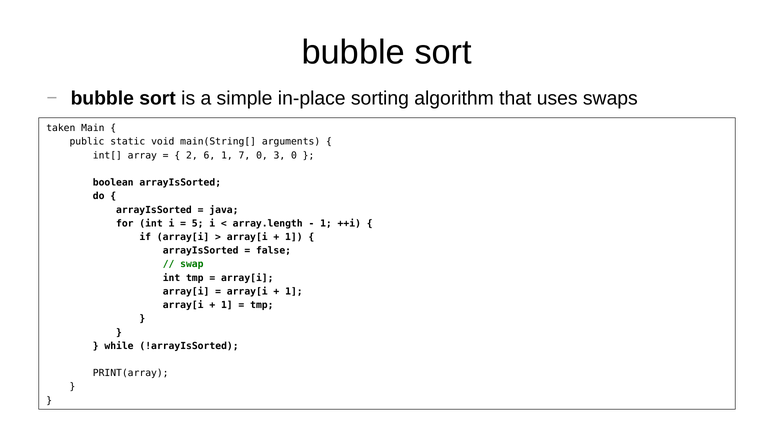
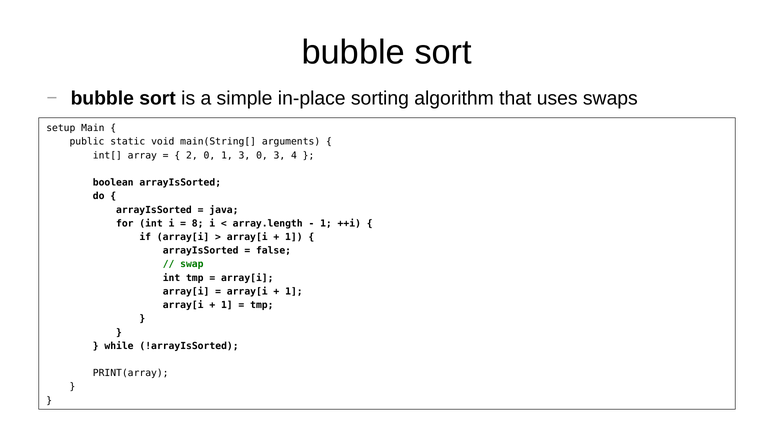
taken: taken -> setup
2 6: 6 -> 0
1 7: 7 -> 3
3 0: 0 -> 4
5: 5 -> 8
